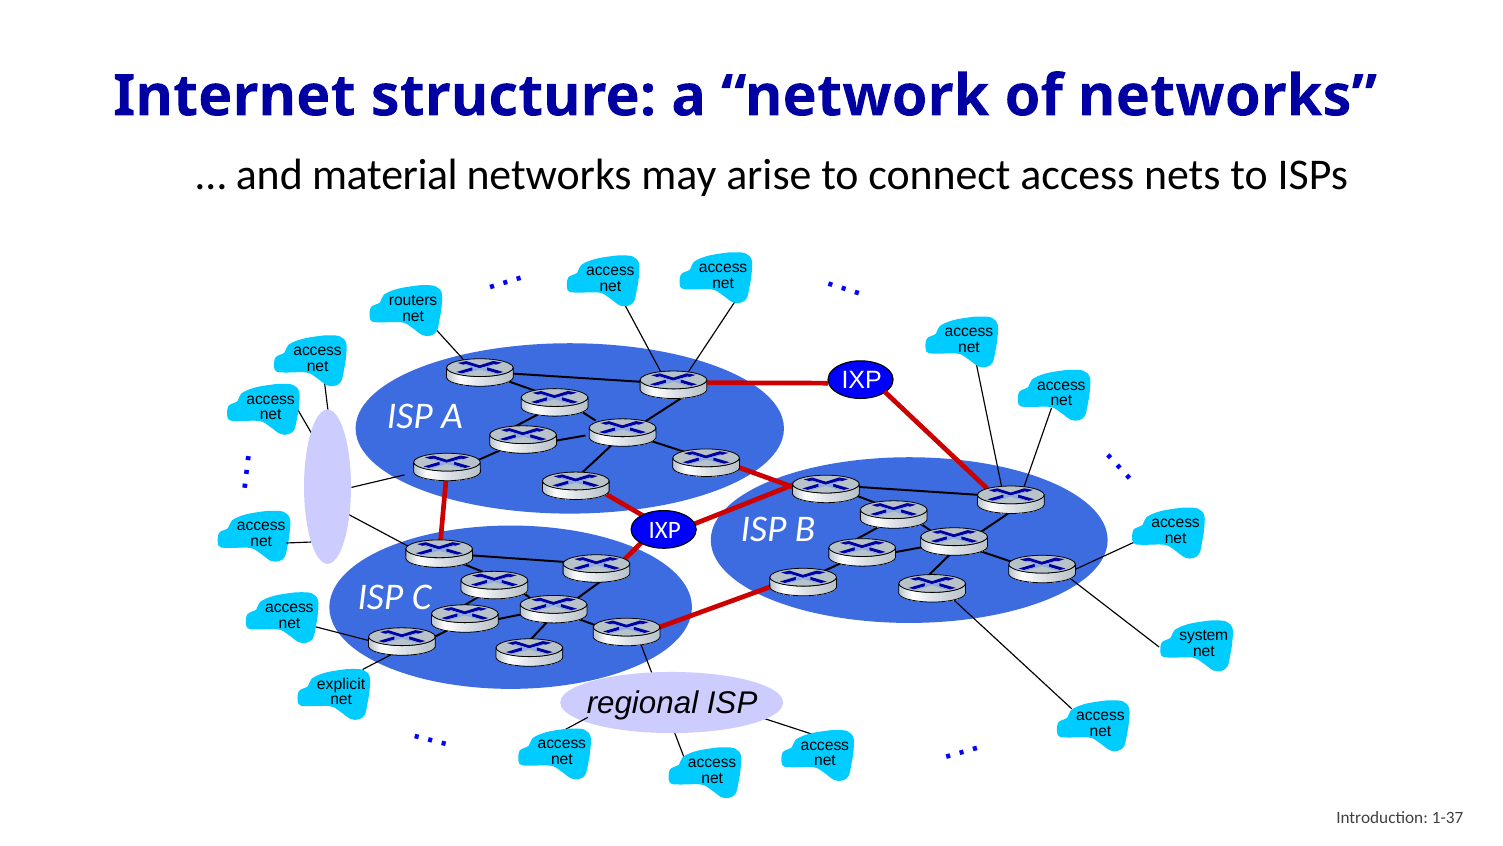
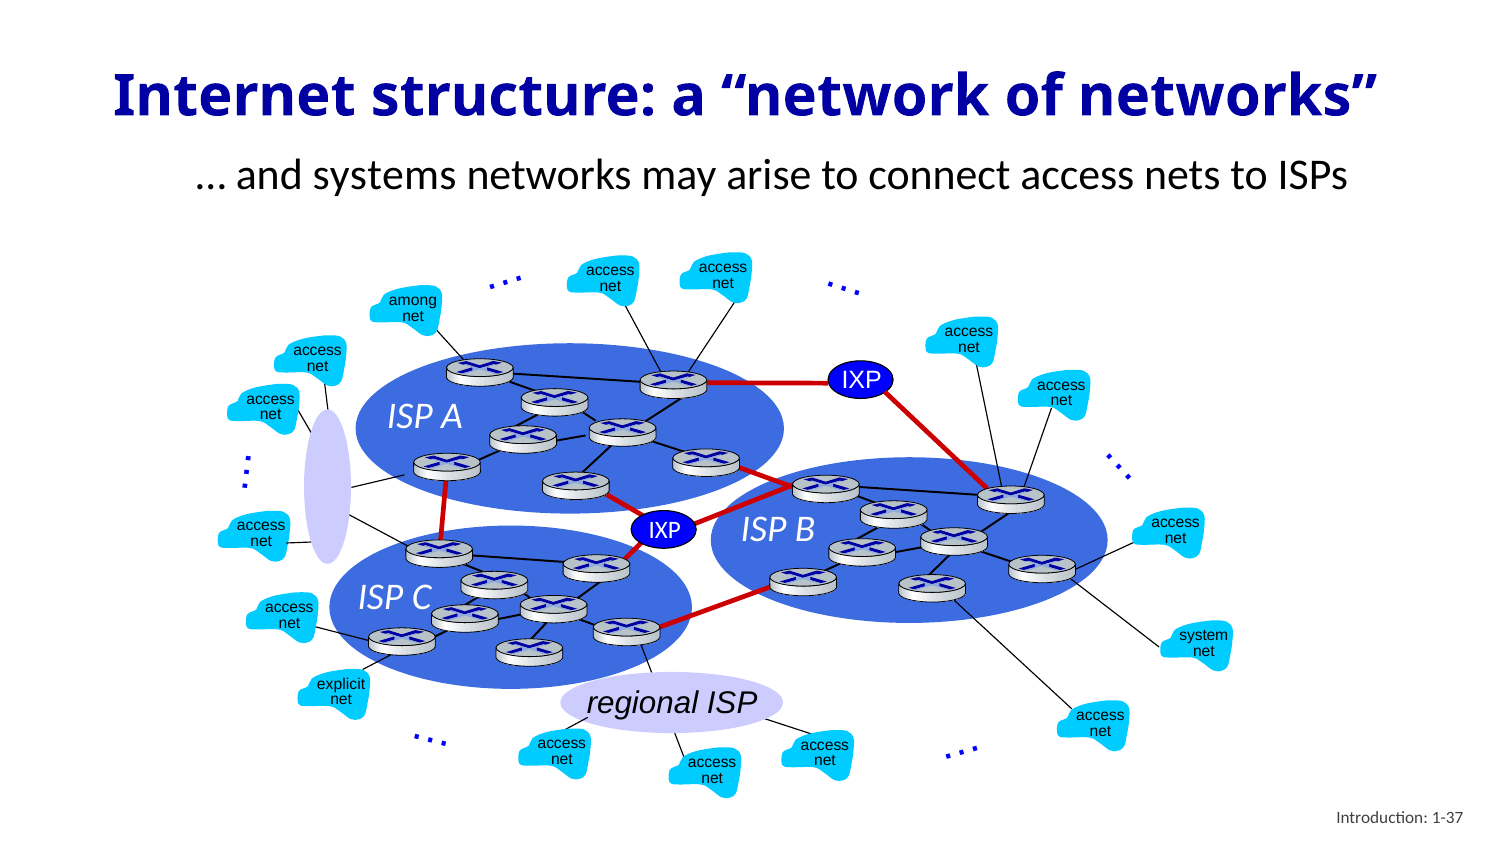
material: material -> systems
routers: routers -> among
